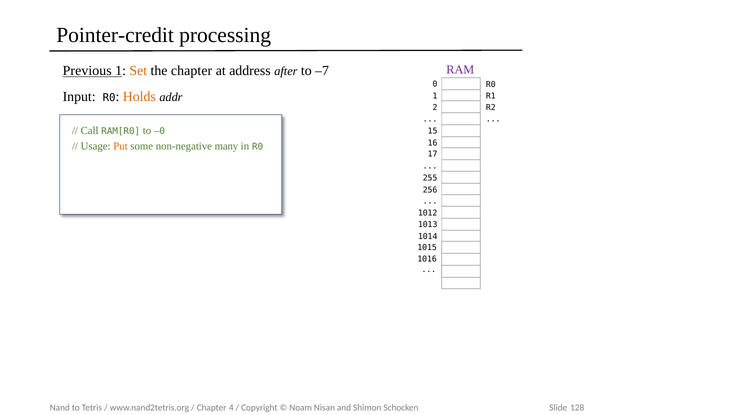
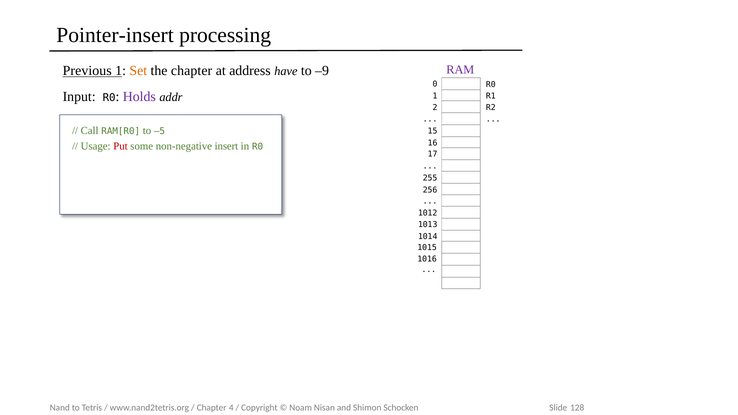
Pointer-credit: Pointer-credit -> Pointer-insert
after: after -> have
–7: –7 -> –9
Holds colour: orange -> purple
–0: –0 -> –5
Put colour: orange -> red
many: many -> insert
